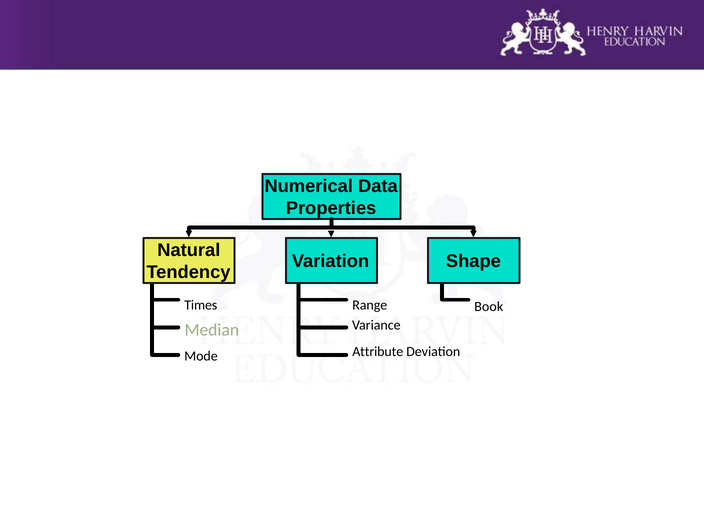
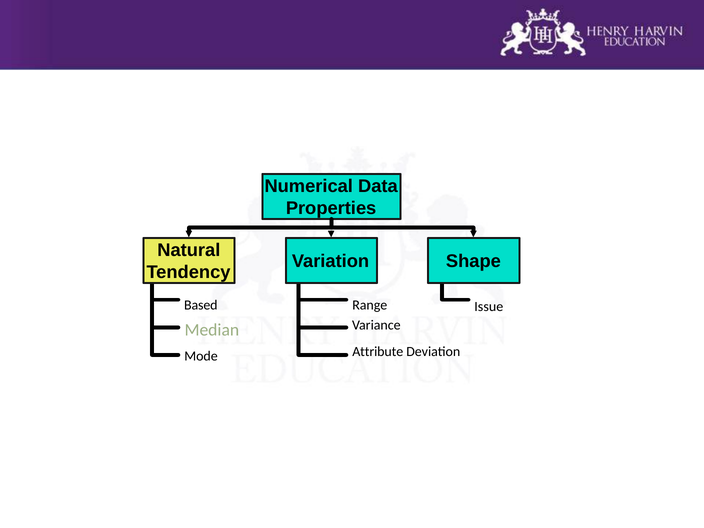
Times: Times -> Based
Book: Book -> Issue
